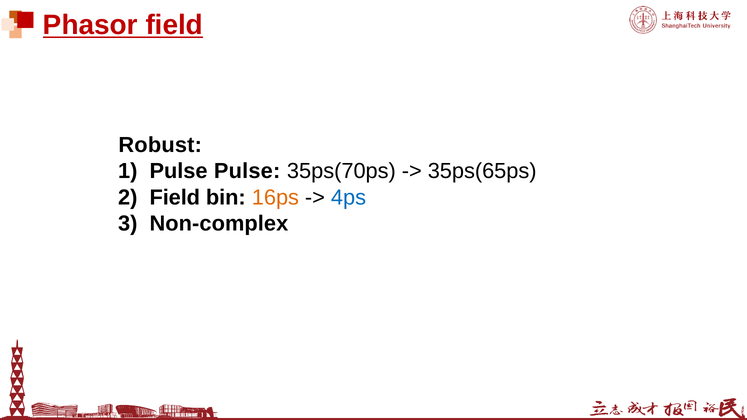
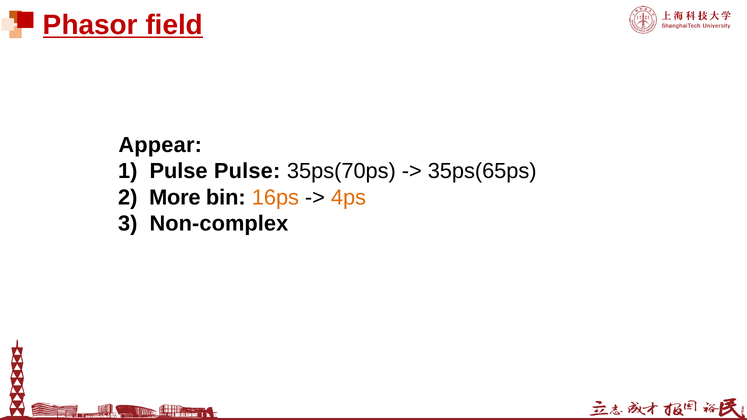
Robust: Robust -> Appear
Field at (175, 197): Field -> More
4ps colour: blue -> orange
